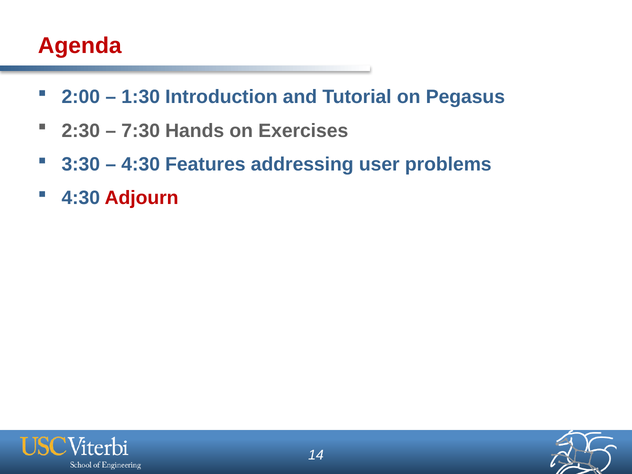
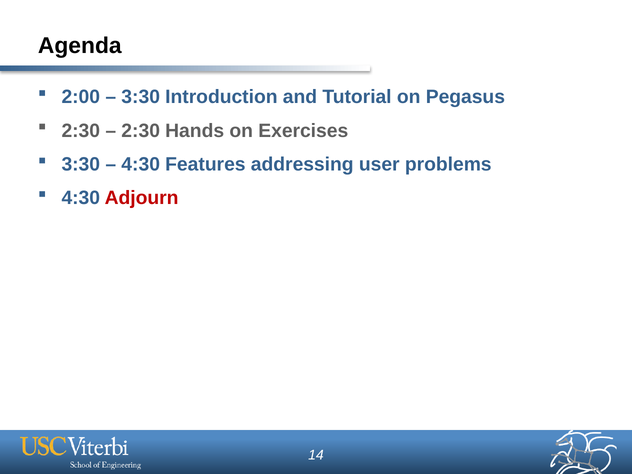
Agenda colour: red -> black
1:30 at (141, 97): 1:30 -> 3:30
7:30 at (141, 131): 7:30 -> 2:30
